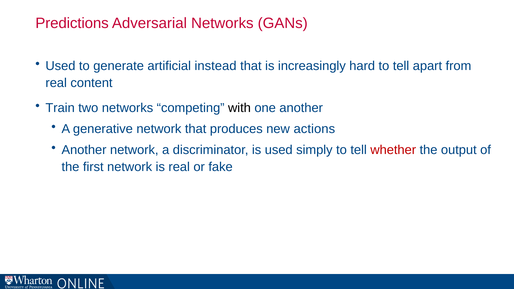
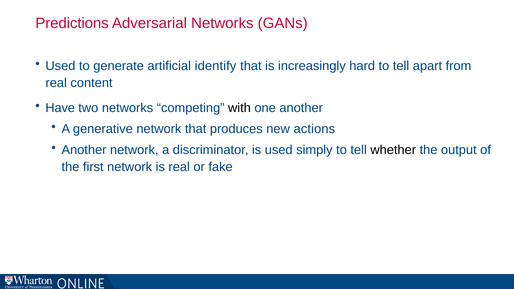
instead: instead -> identify
Train: Train -> Have
whether colour: red -> black
